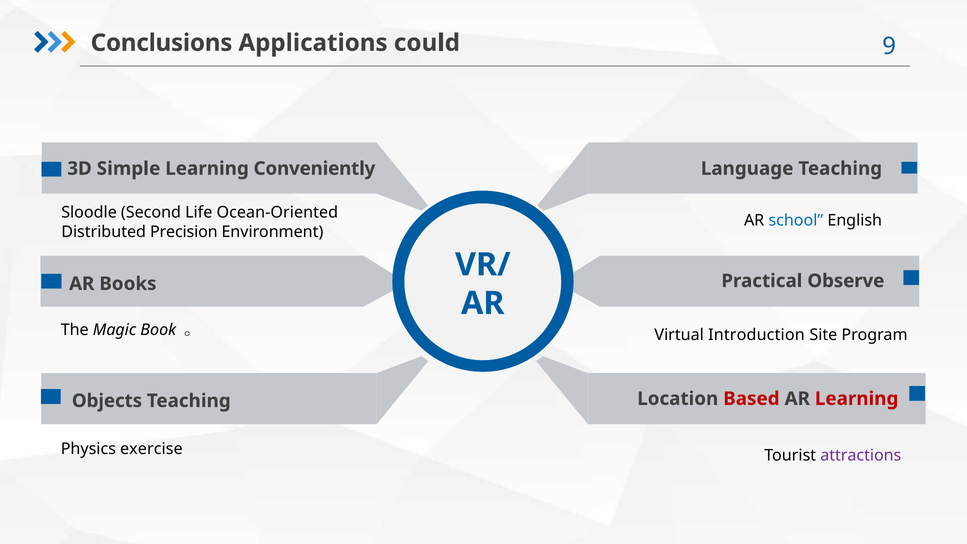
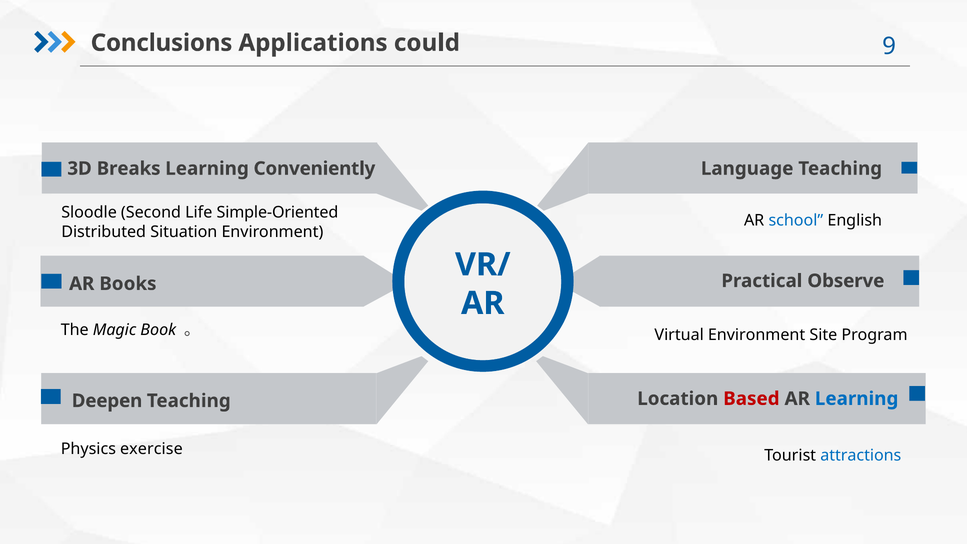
Simple: Simple -> Breaks
Ocean-Oriented: Ocean-Oriented -> Simple-Oriented
Precision: Precision -> Situation
Virtual Introduction: Introduction -> Environment
Learning at (857, 399) colour: red -> blue
Objects: Objects -> Deepen
attractions colour: purple -> blue
